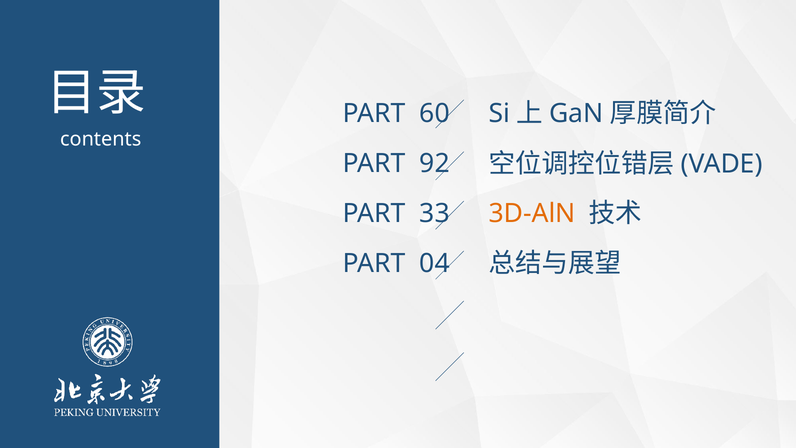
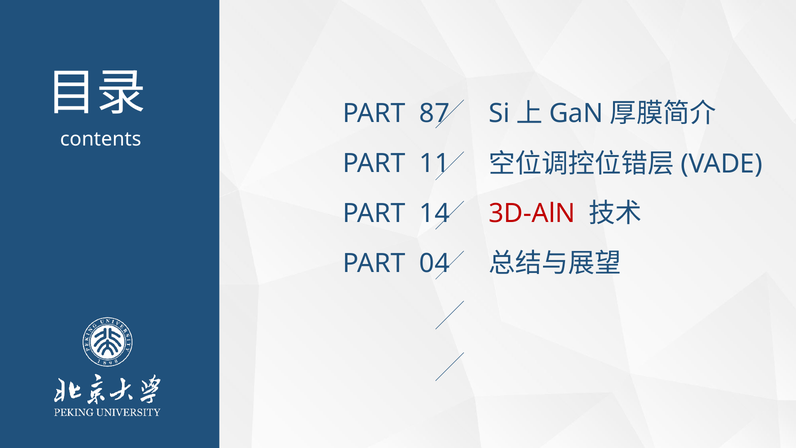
60: 60 -> 87
92: 92 -> 11
3D-AlN colour: orange -> red
33: 33 -> 14
